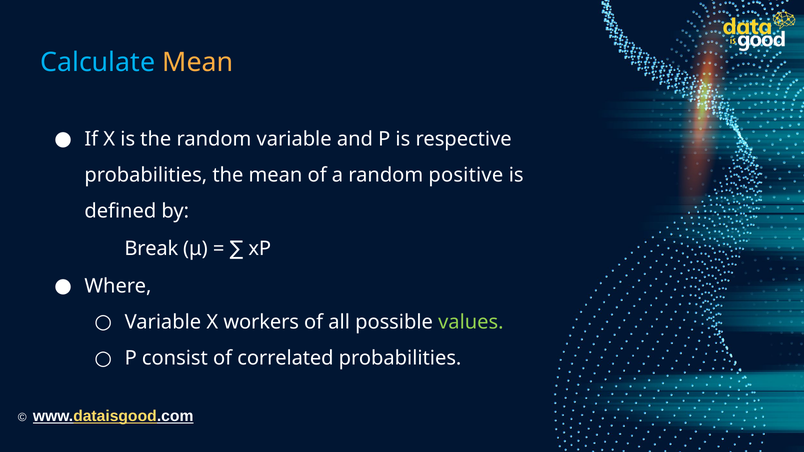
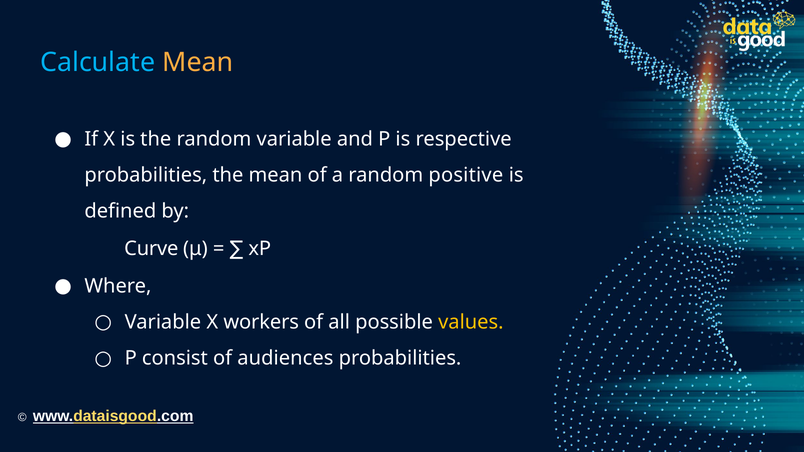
Break: Break -> Curve
values colour: light green -> yellow
correlated: correlated -> audiences
